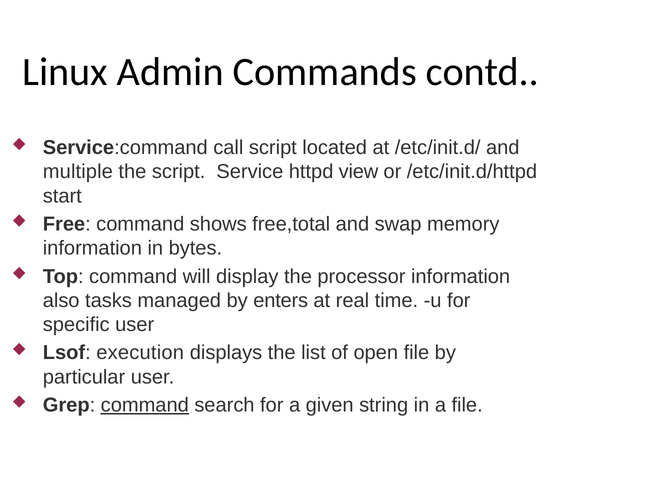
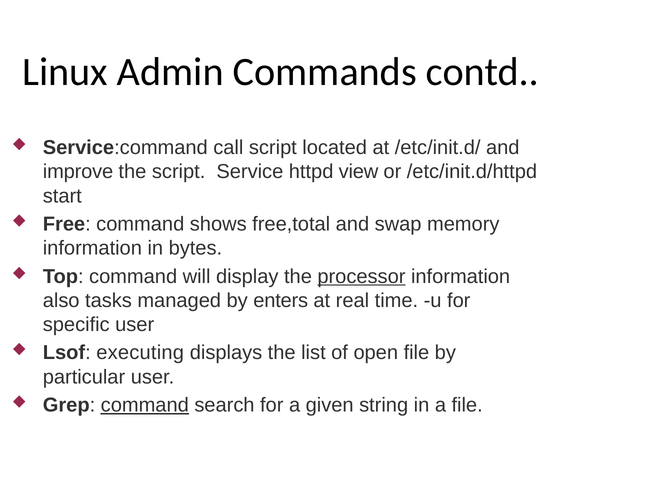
multiple: multiple -> improve
processor underline: none -> present
execution: execution -> executing
